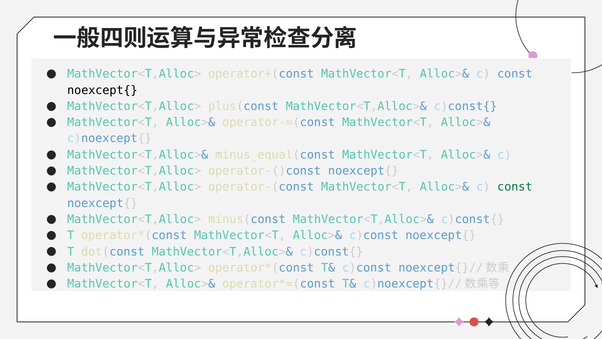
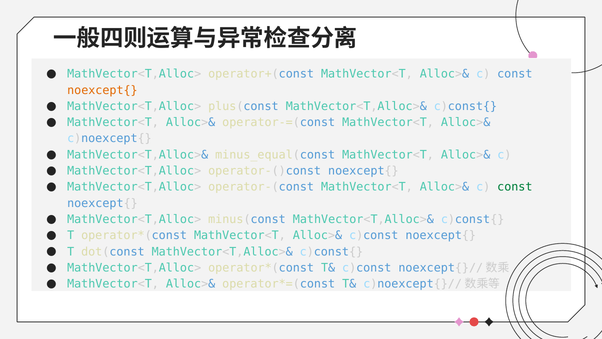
noexcept{ at (102, 90) colour: black -> orange
